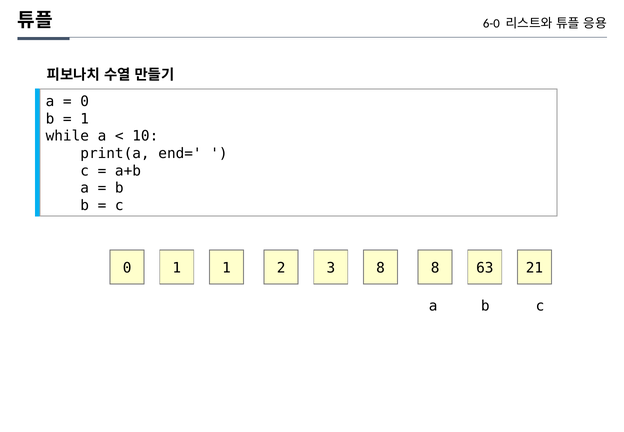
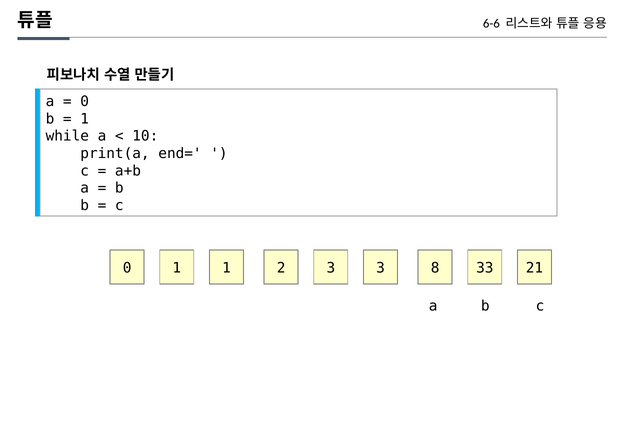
6-0: 6-0 -> 6-6
3 8: 8 -> 3
63: 63 -> 33
